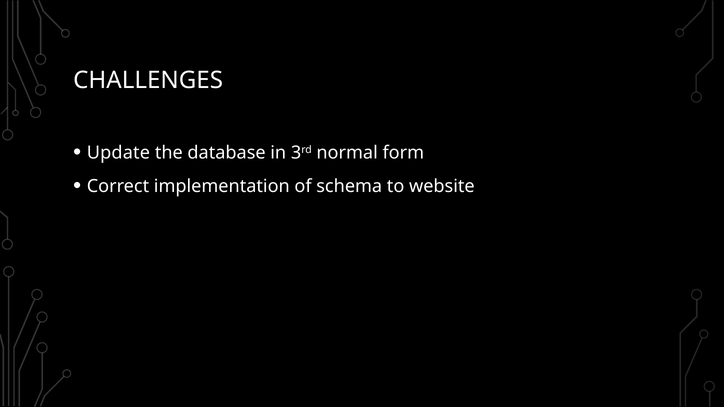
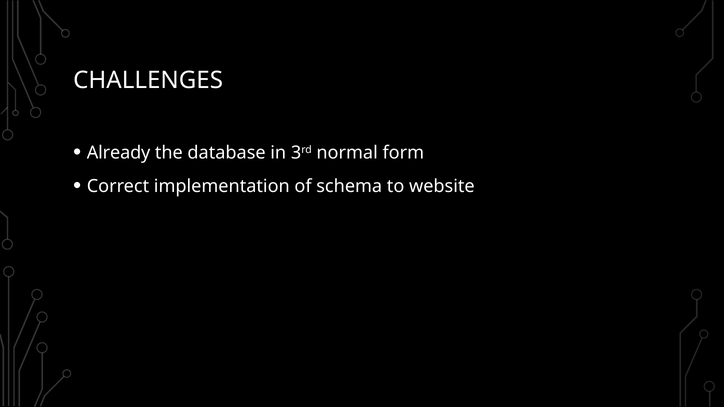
Update: Update -> Already
